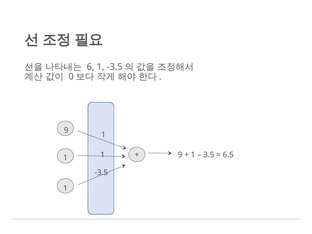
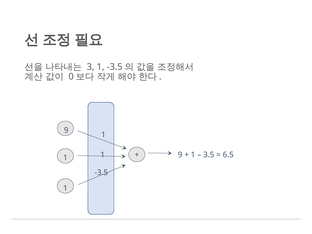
6: 6 -> 3
